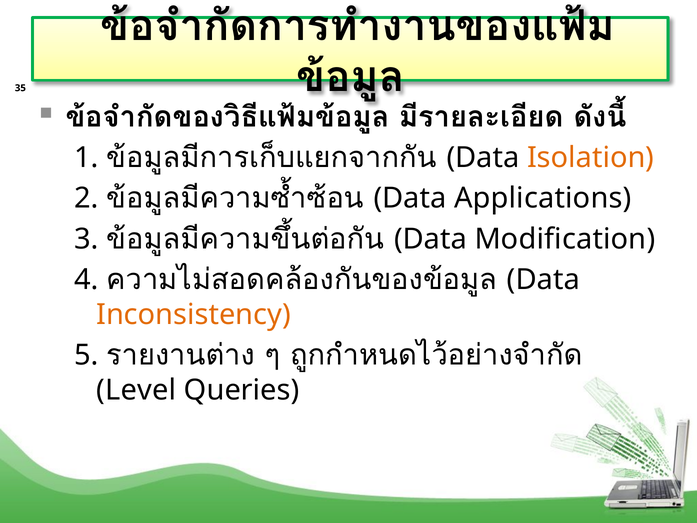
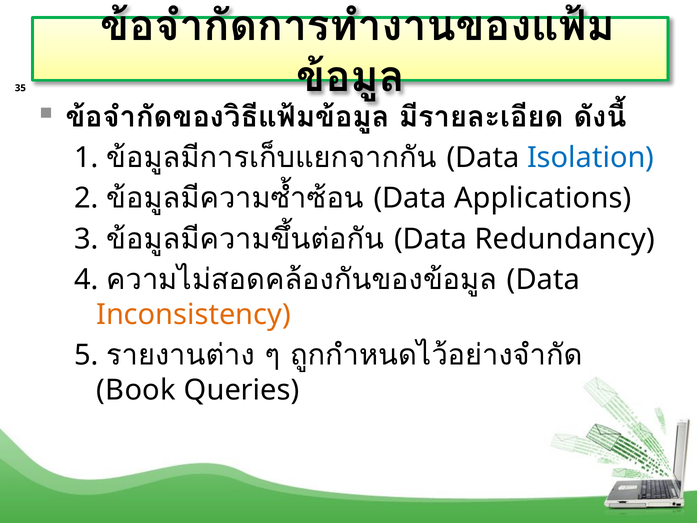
Isolation colour: orange -> blue
Modification: Modification -> Redundancy
Level: Level -> Book
